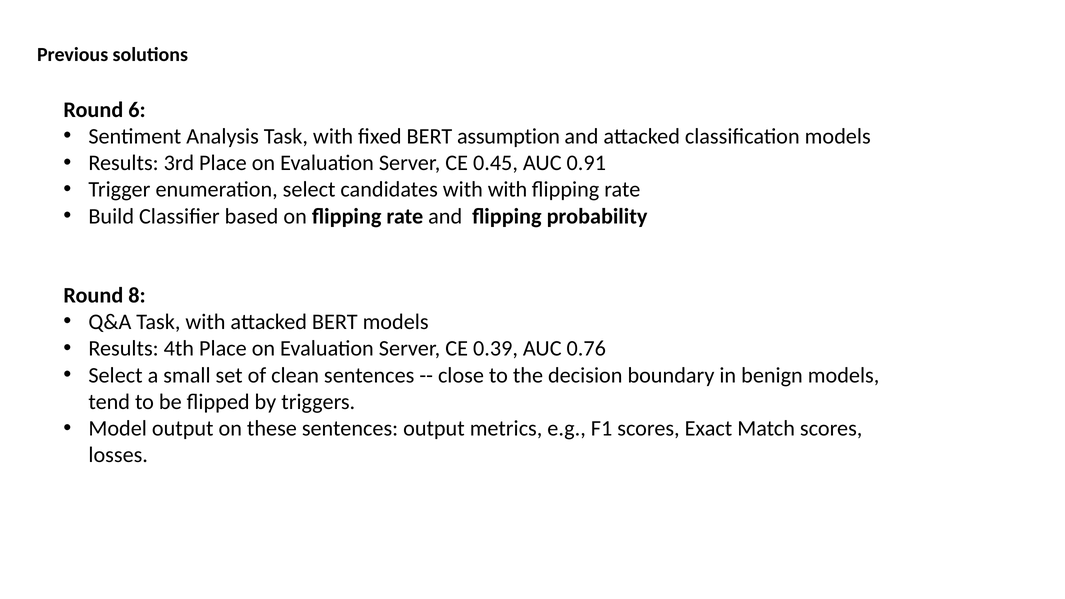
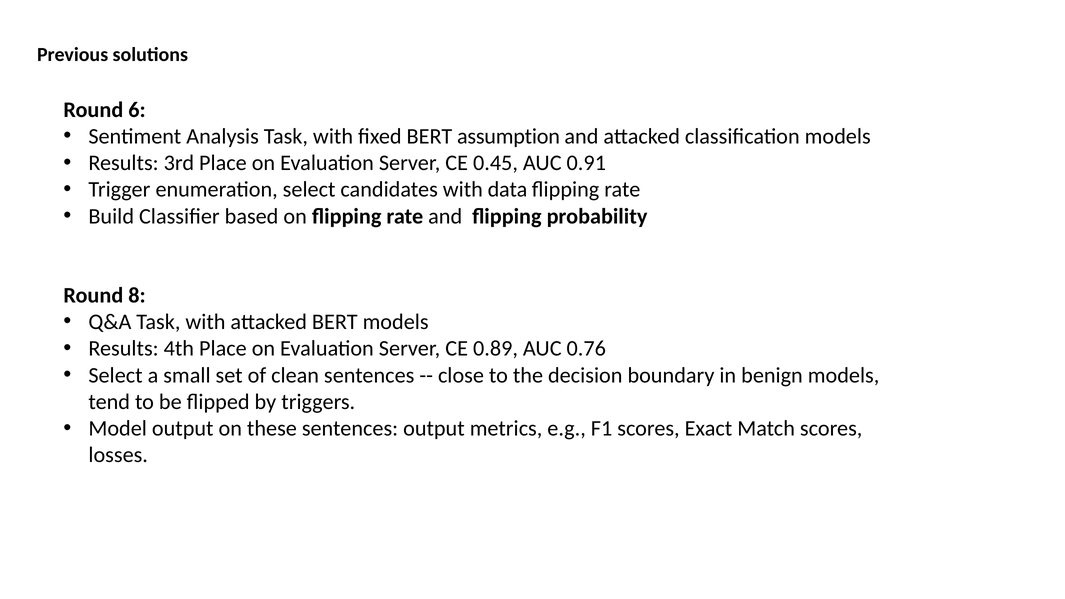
with with: with -> data
0.39: 0.39 -> 0.89
